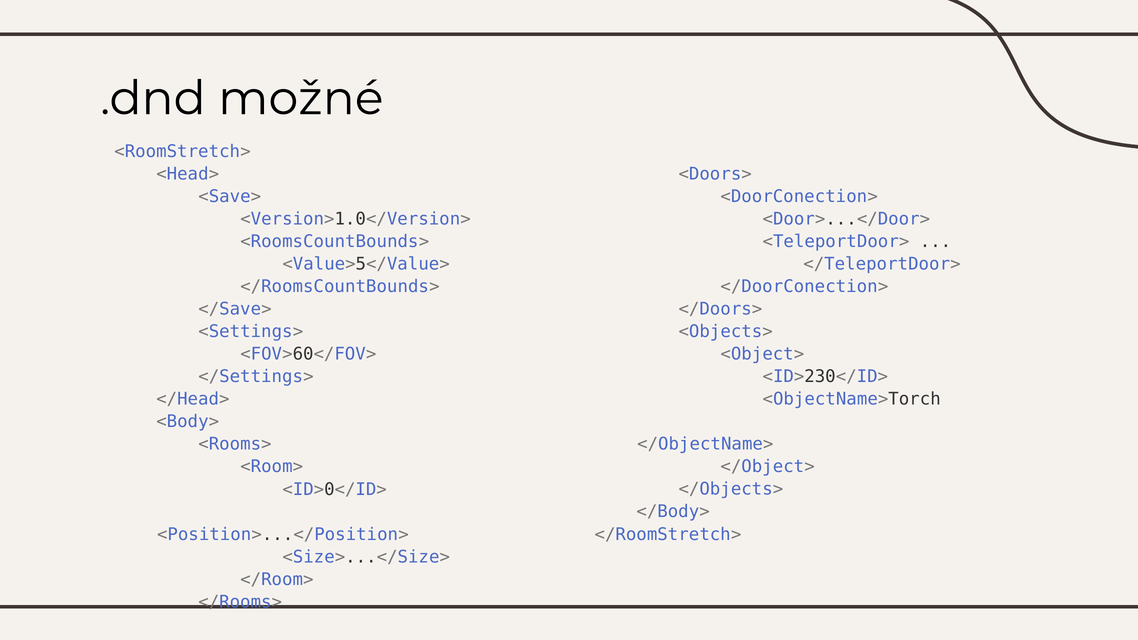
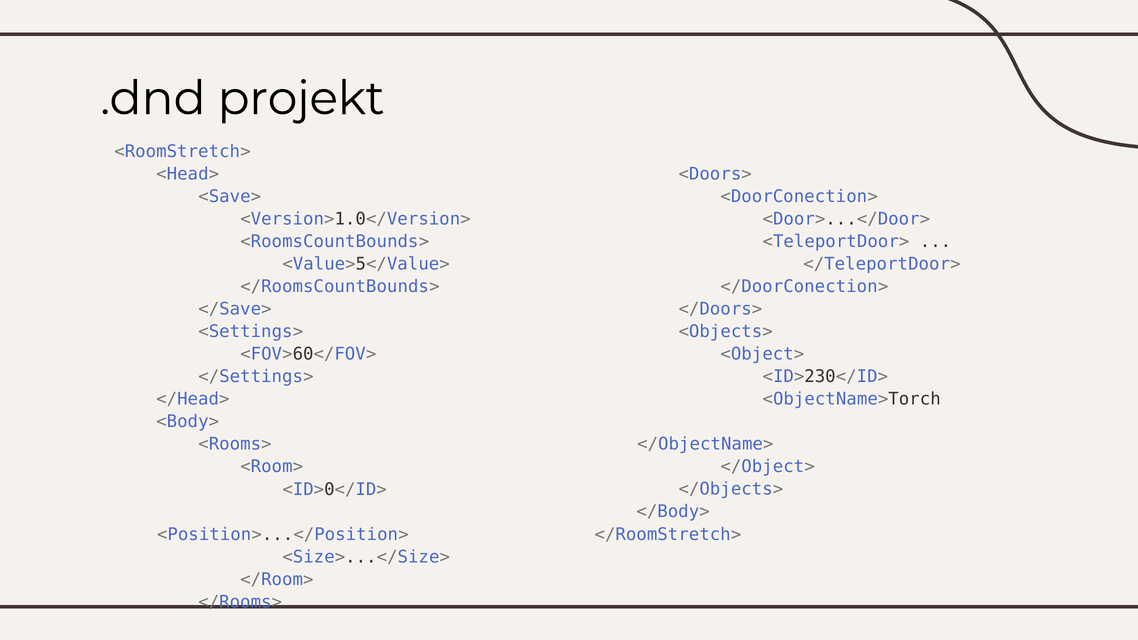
možné: možné -> projekt
